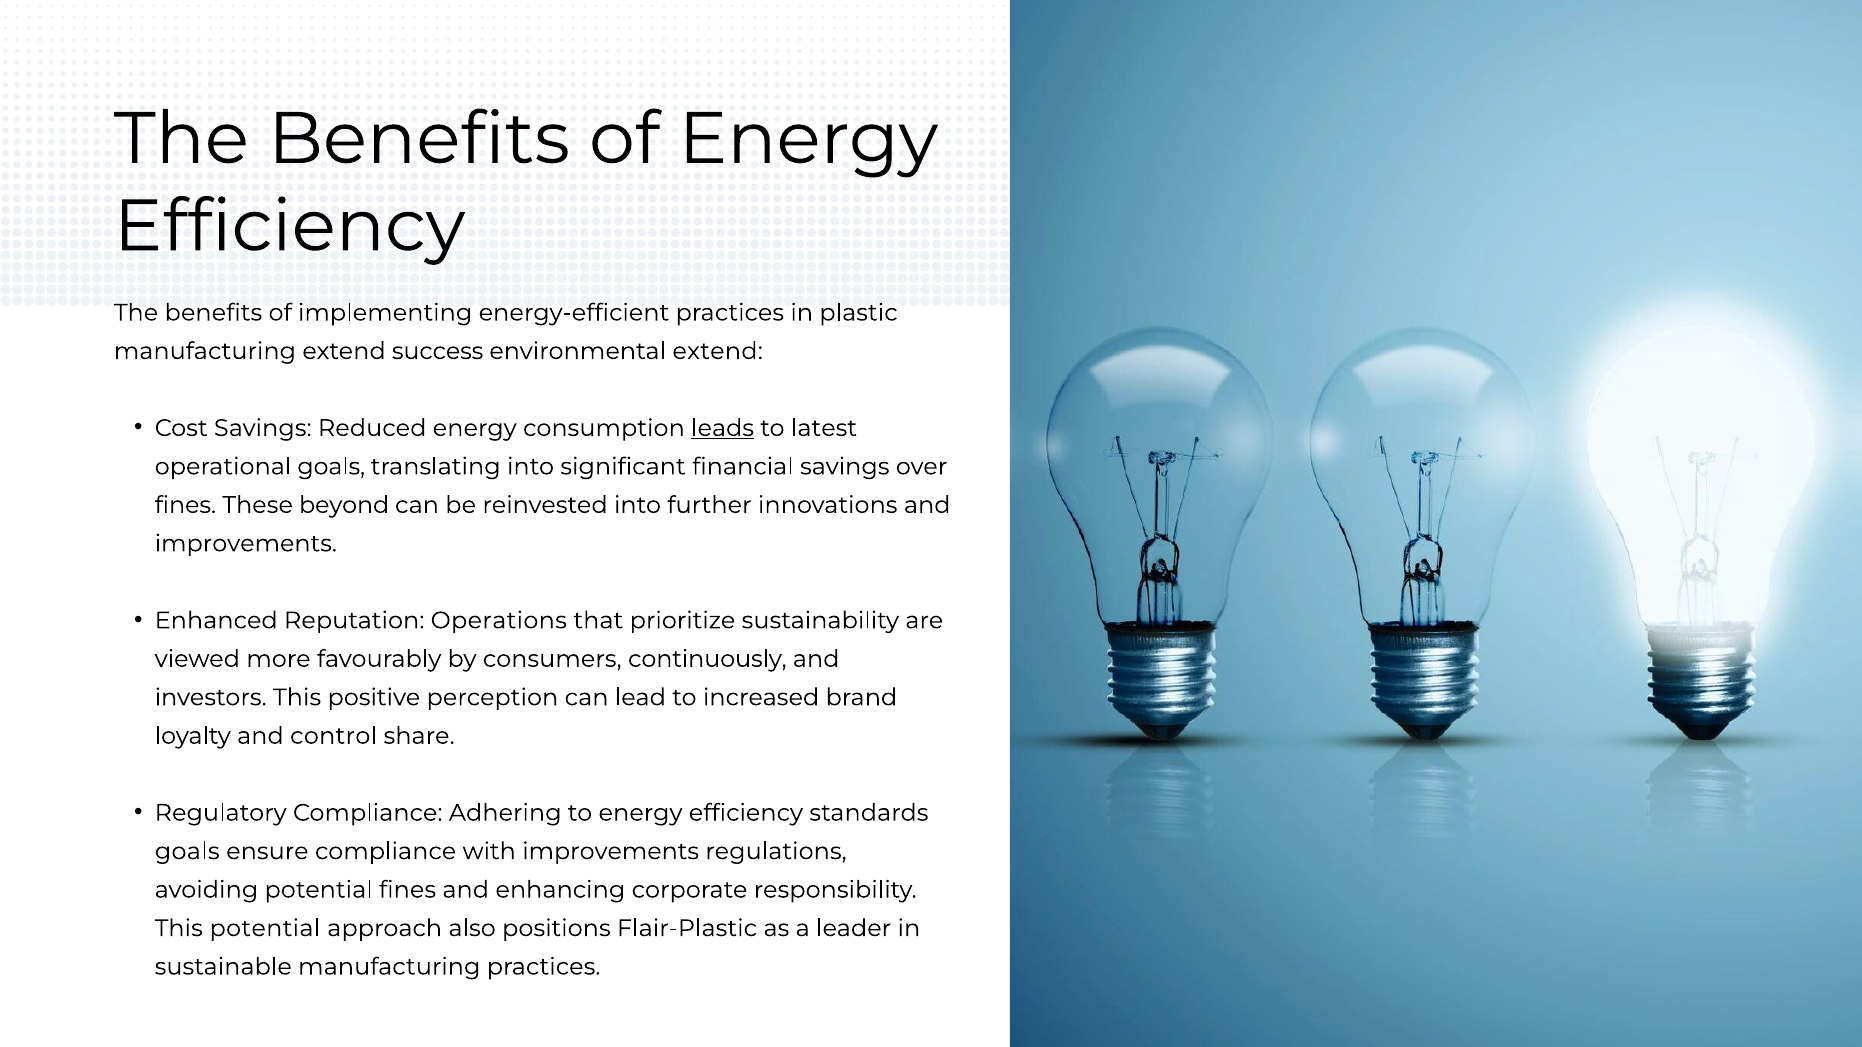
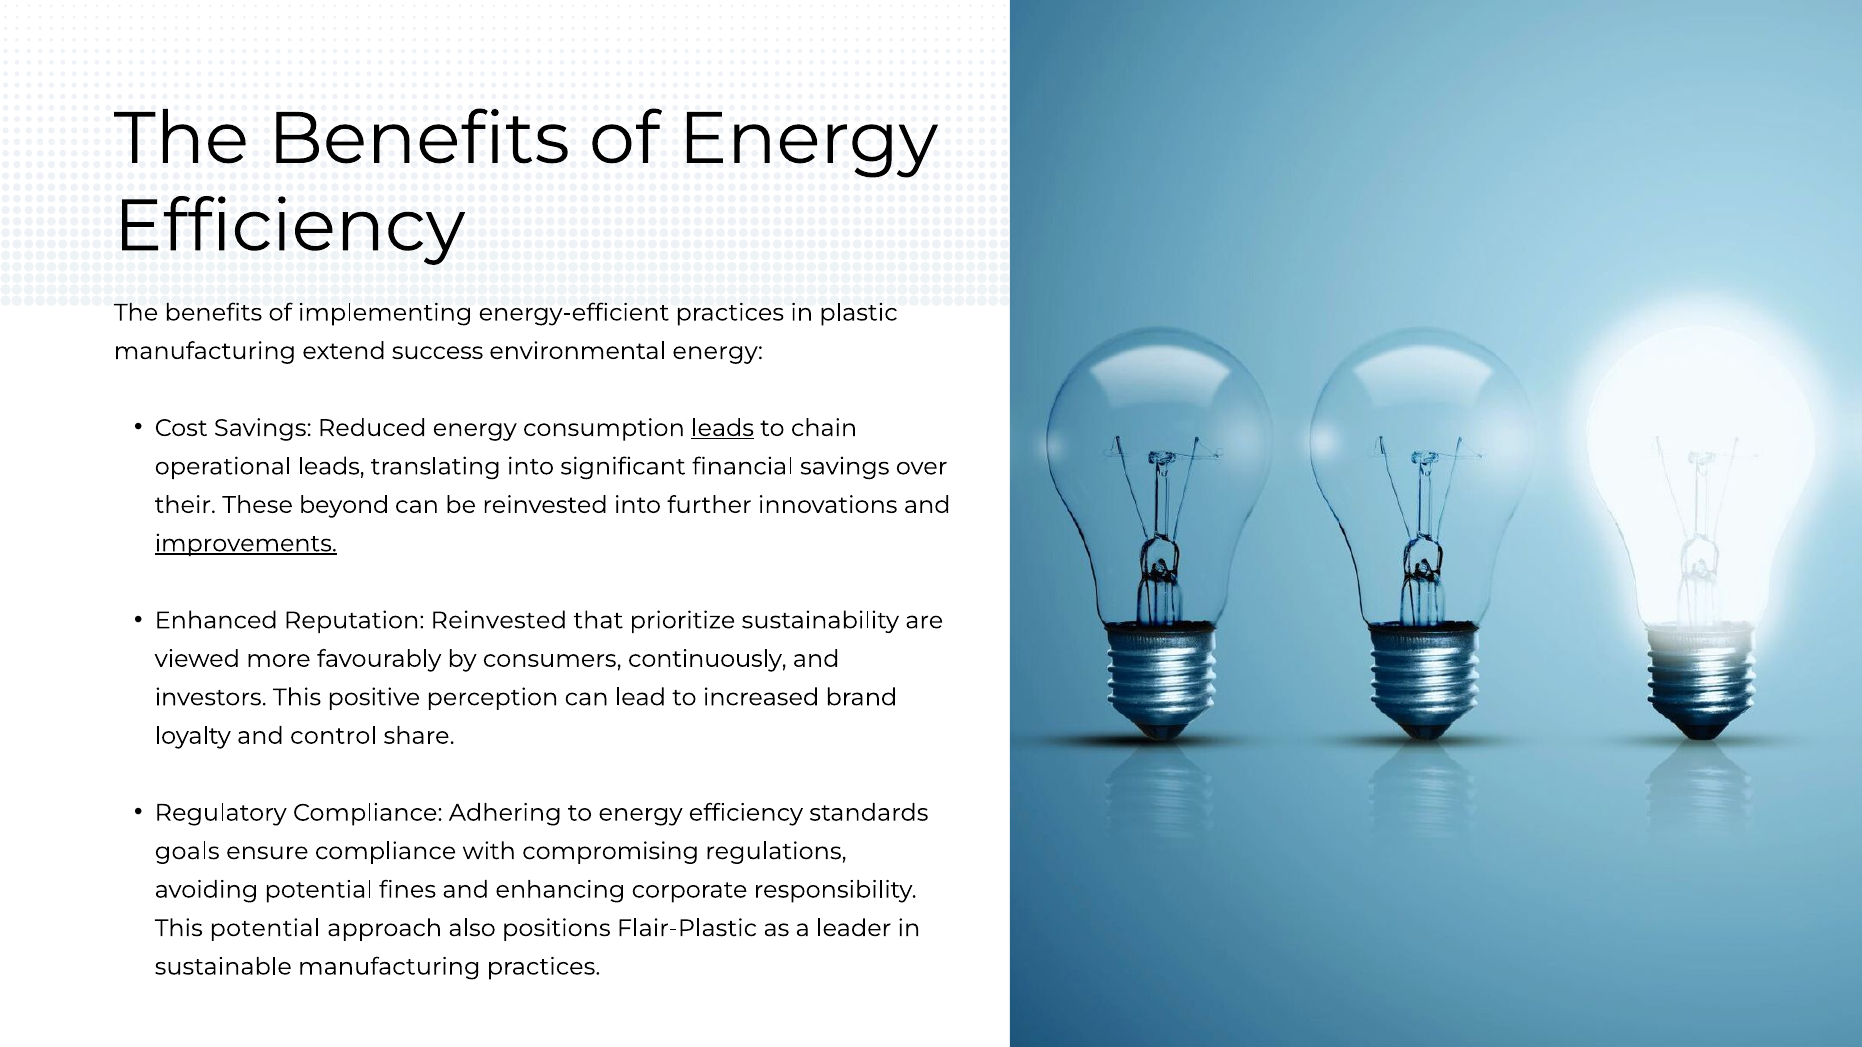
environmental extend: extend -> energy
latest: latest -> chain
operational goals: goals -> leads
fines at (185, 505): fines -> their
improvements at (246, 544) underline: none -> present
Reputation Operations: Operations -> Reinvested
with improvements: improvements -> compromising
